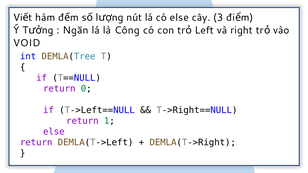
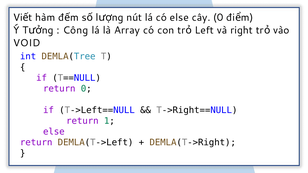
cây 3: 3 -> 0
Ngăn: Ngăn -> Công
Công: Công -> Array
